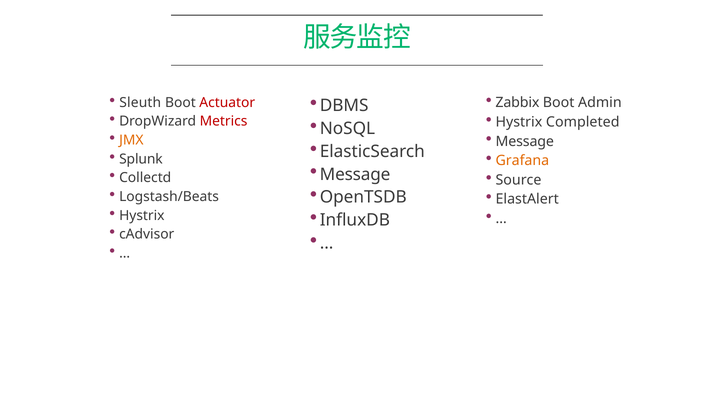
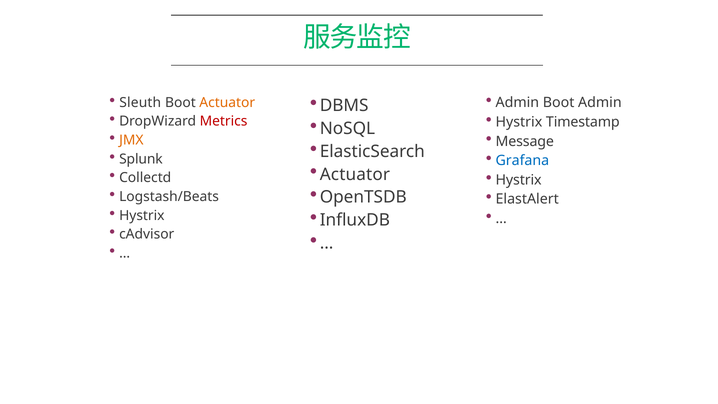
Actuator at (227, 102) colour: red -> orange
Zabbix at (517, 103): Zabbix -> Admin
Completed: Completed -> Timestamp
Grafana colour: orange -> blue
Message at (355, 174): Message -> Actuator
Source at (519, 180): Source -> Hystrix
